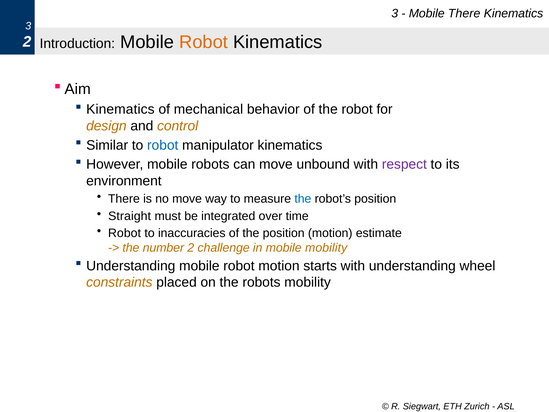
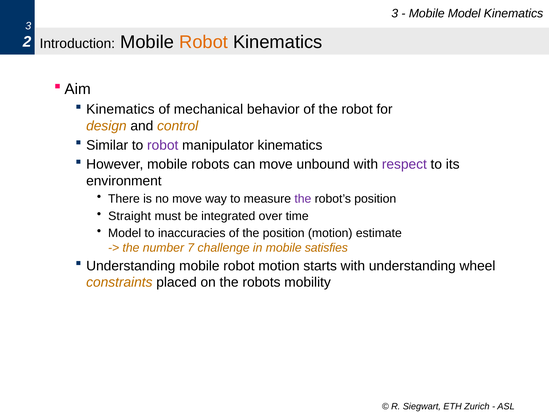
Mobile There: There -> Model
robot at (163, 145) colour: blue -> purple
the at (303, 199) colour: blue -> purple
Robot at (125, 233): Robot -> Model
number 2: 2 -> 7
mobile mobility: mobility -> satisfies
